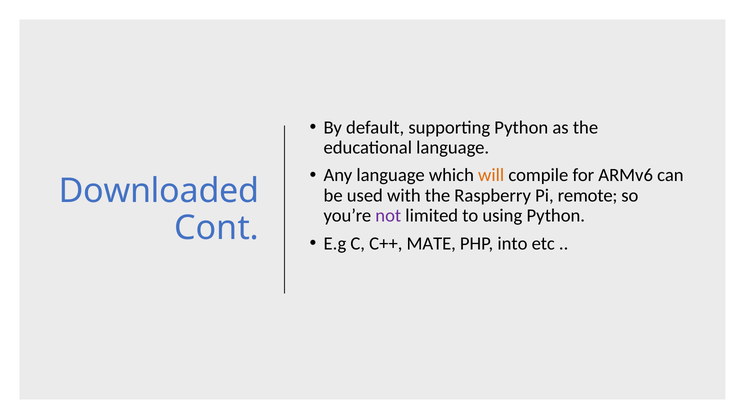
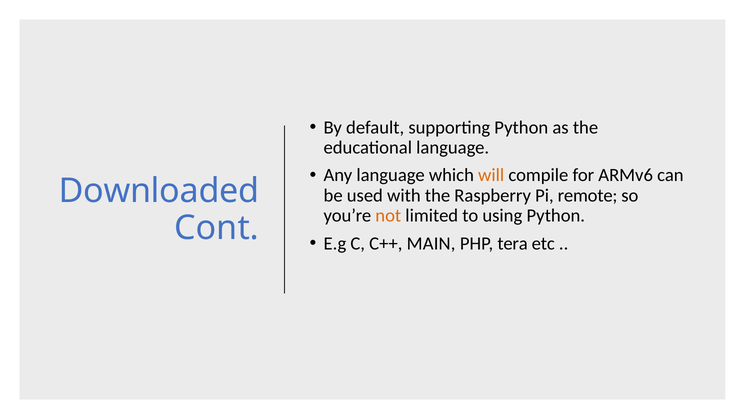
not colour: purple -> orange
MATE: MATE -> MAIN
into: into -> tera
